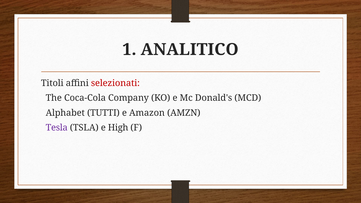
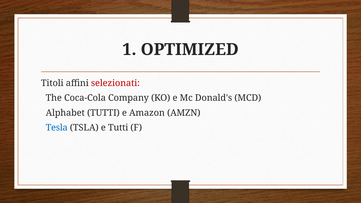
ANALITICO: ANALITICO -> OPTIMIZED
Tesla colour: purple -> blue
e High: High -> Tutti
